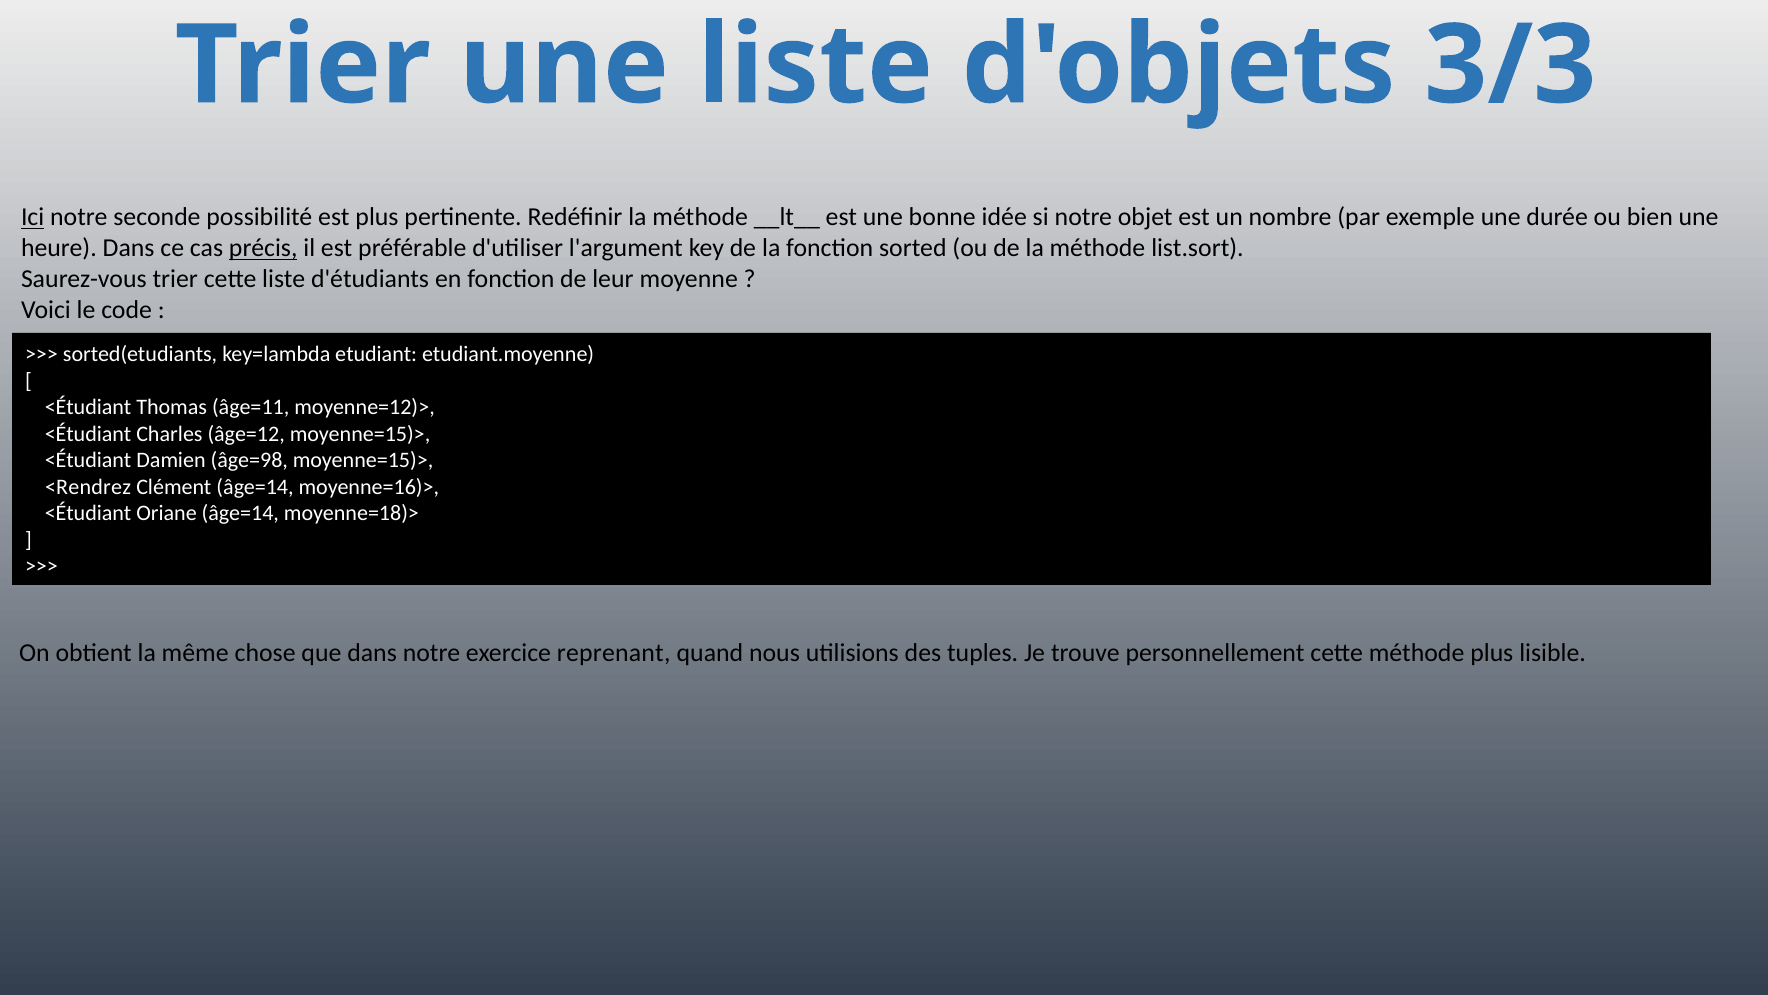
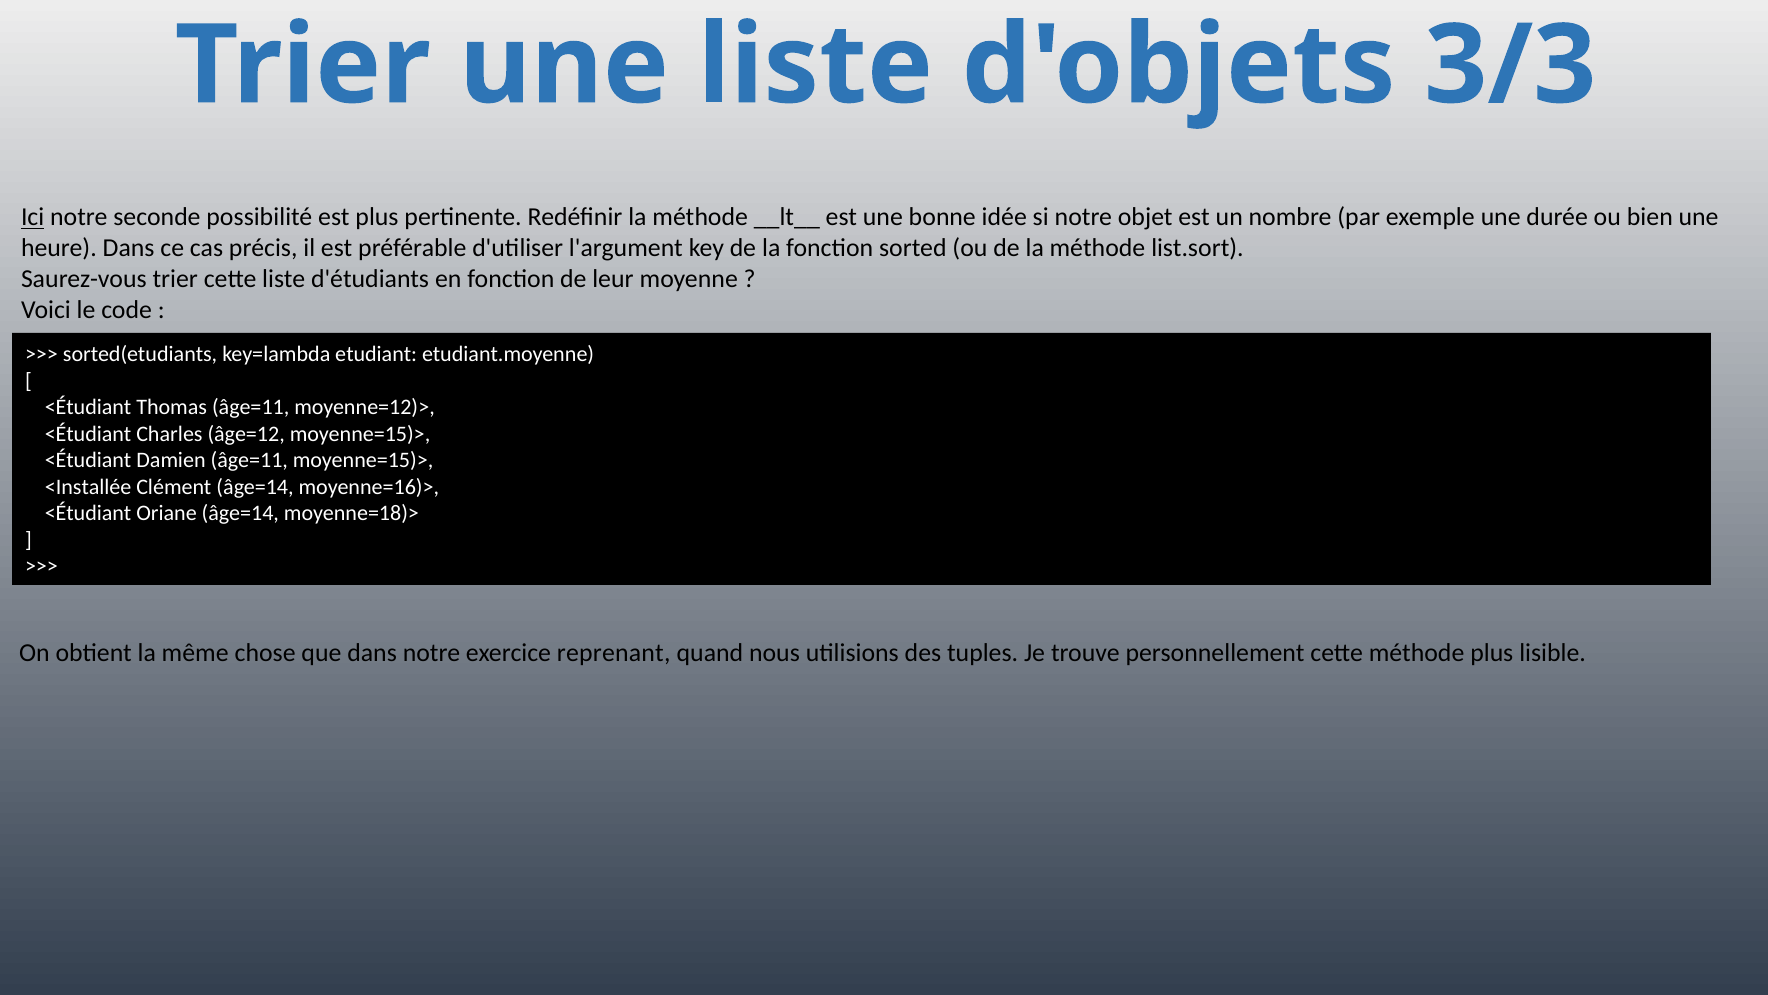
précis underline: present -> none
Damien âge=98: âge=98 -> âge=11
<Rendrez: <Rendrez -> <Installée
